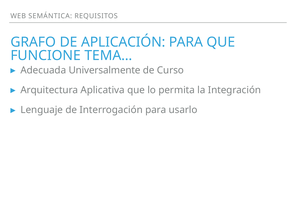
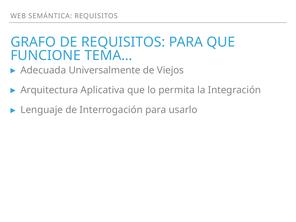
DE APLICACIÓN: APLICACIÓN -> REQUISITOS
Curso: Curso -> Viejos
